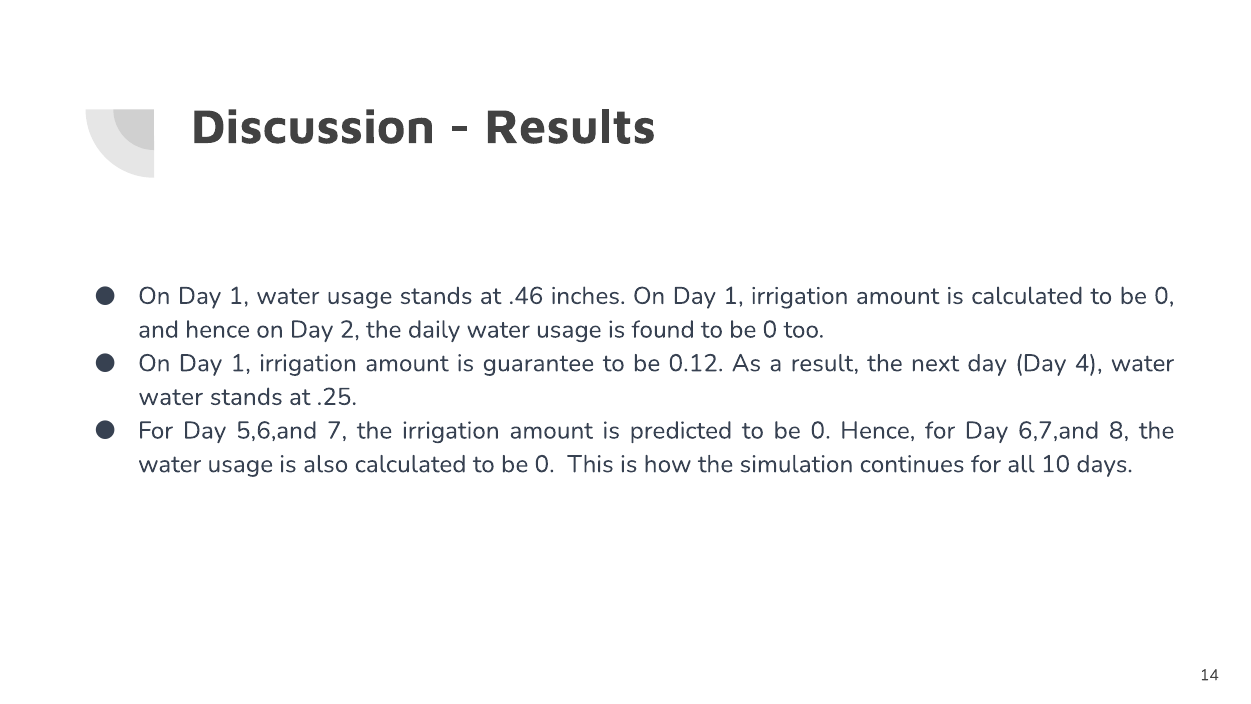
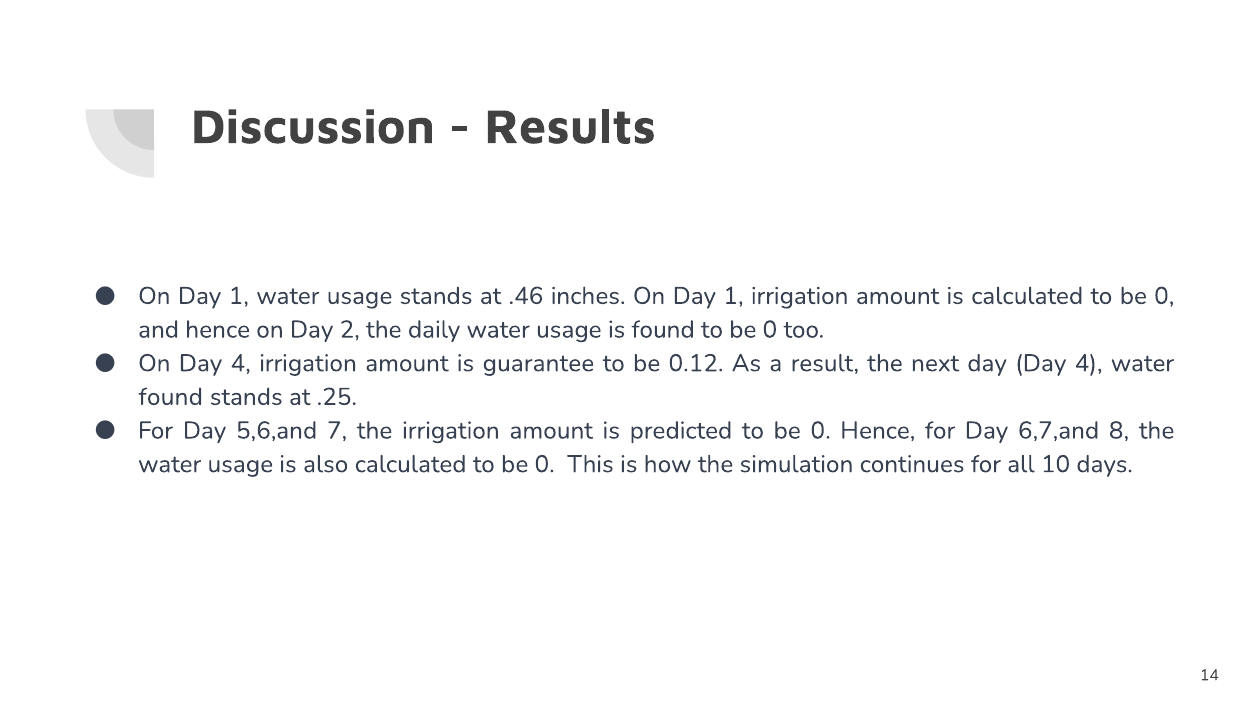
1 at (241, 363): 1 -> 4
water at (171, 397): water -> found
